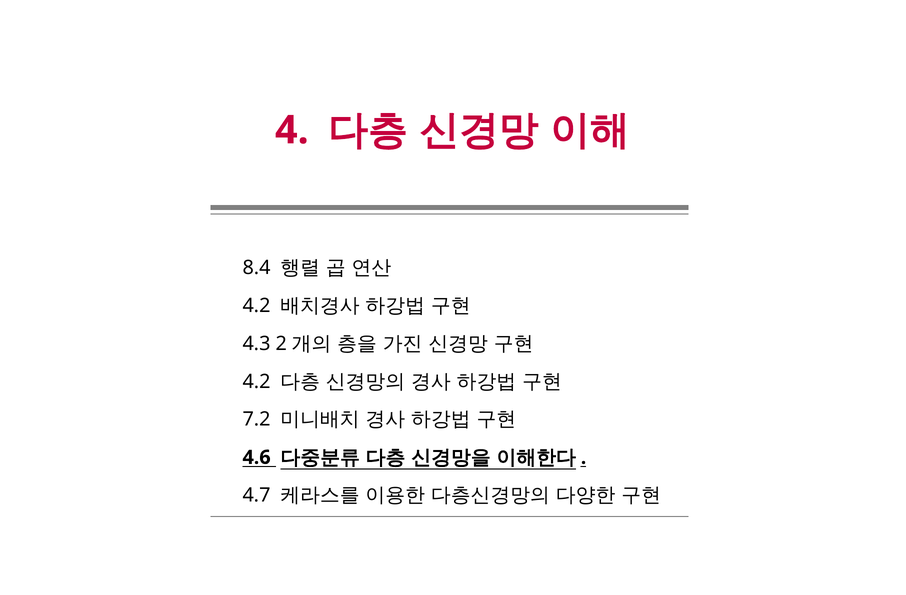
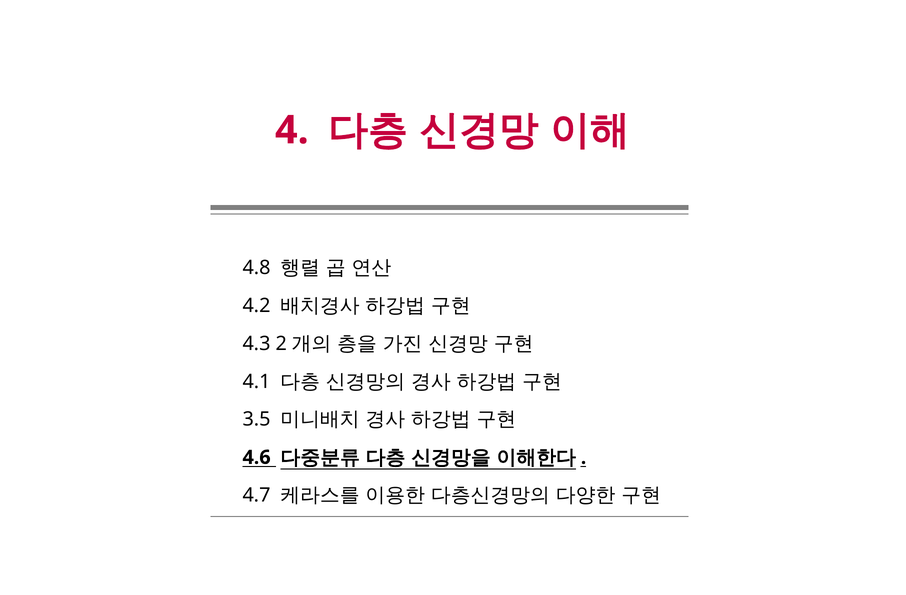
8.4: 8.4 -> 4.8
4.2 at (256, 382): 4.2 -> 4.1
7.2: 7.2 -> 3.5
